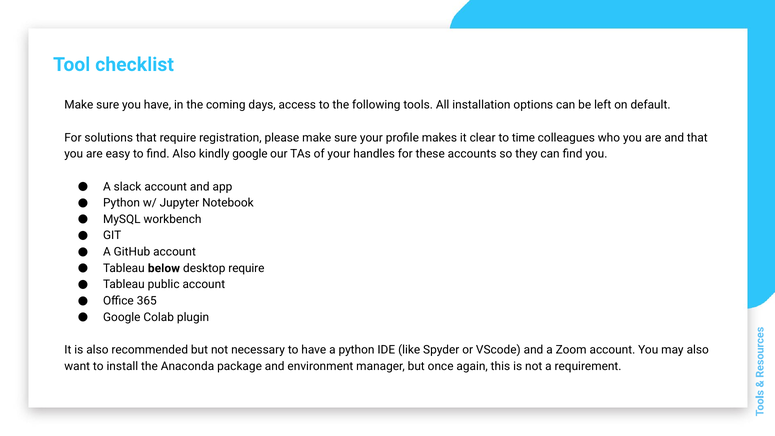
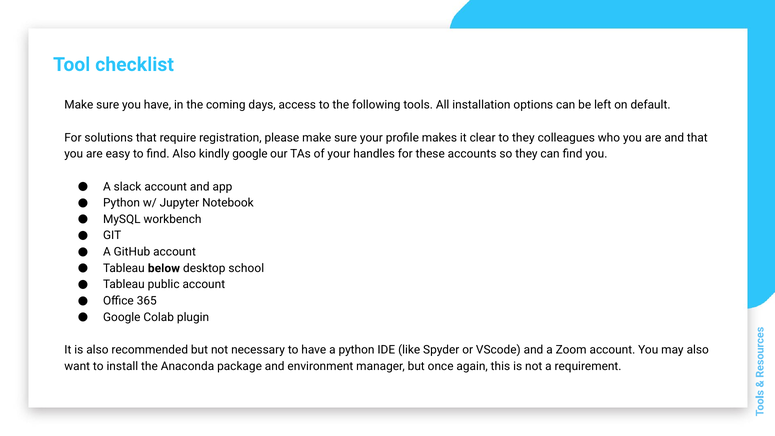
to time: time -> they
desktop require: require -> school
